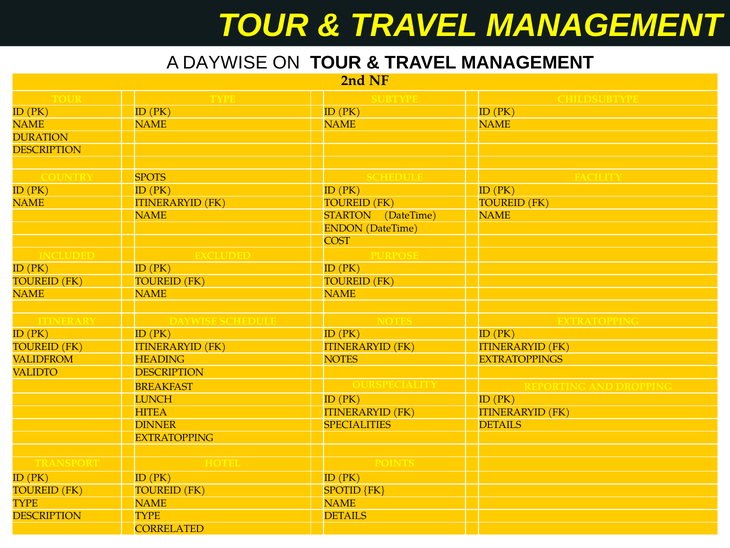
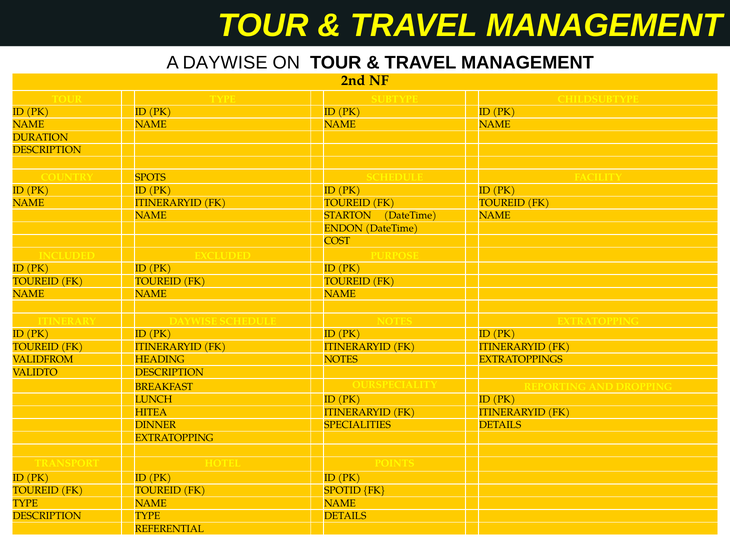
CORRELATED: CORRELATED -> REFERENTIAL
